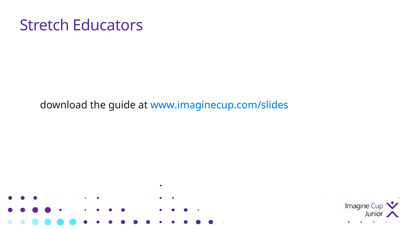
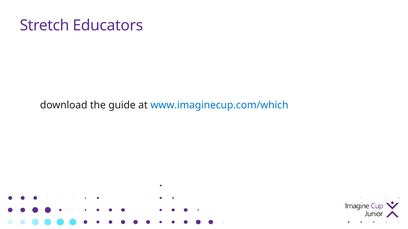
www.imaginecup.com/slides: www.imaginecup.com/slides -> www.imaginecup.com/which
